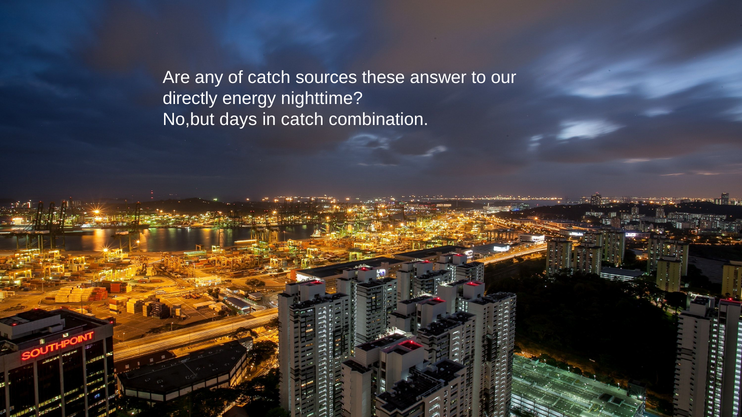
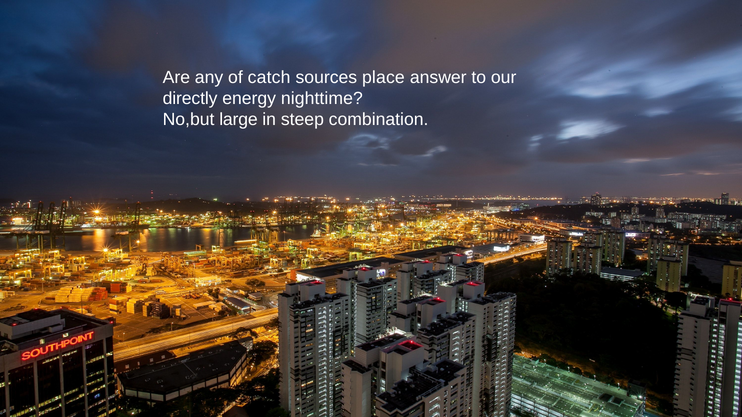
these: these -> place
days: days -> large
in catch: catch -> steep
